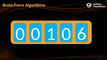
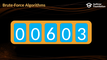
1: 1 -> 6
6: 6 -> 3
